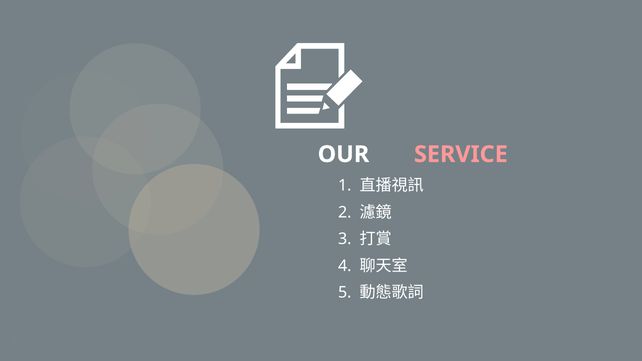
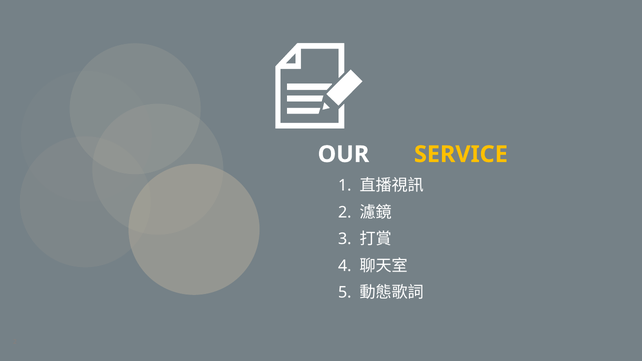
SERVICE colour: pink -> yellow
